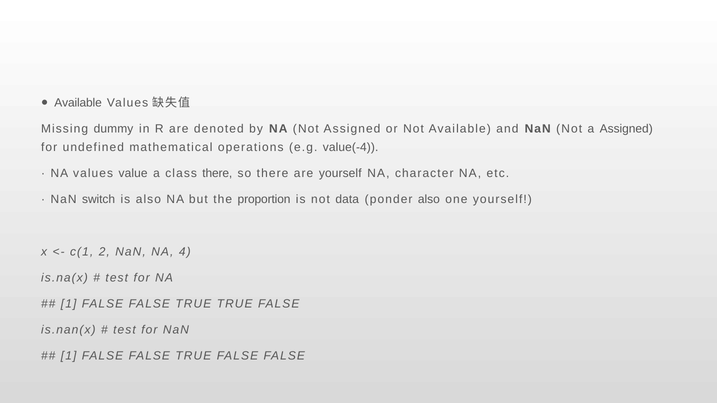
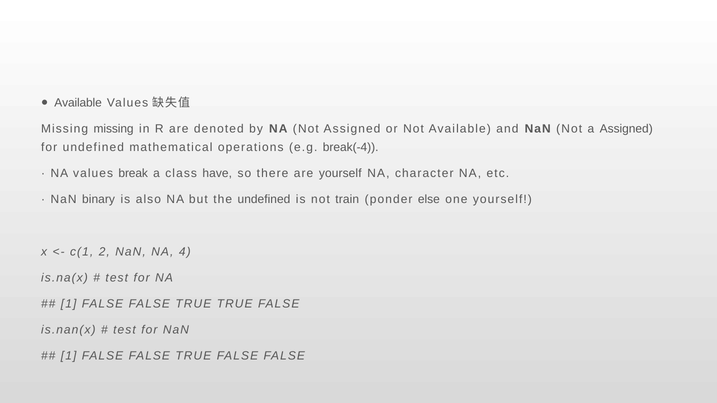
Missing dummy: dummy -> missing
value(-4: value(-4 -> break(-4
value: value -> break
class there: there -> have
switch: switch -> binary
the proportion: proportion -> undefined
data: data -> train
ponder also: also -> else
